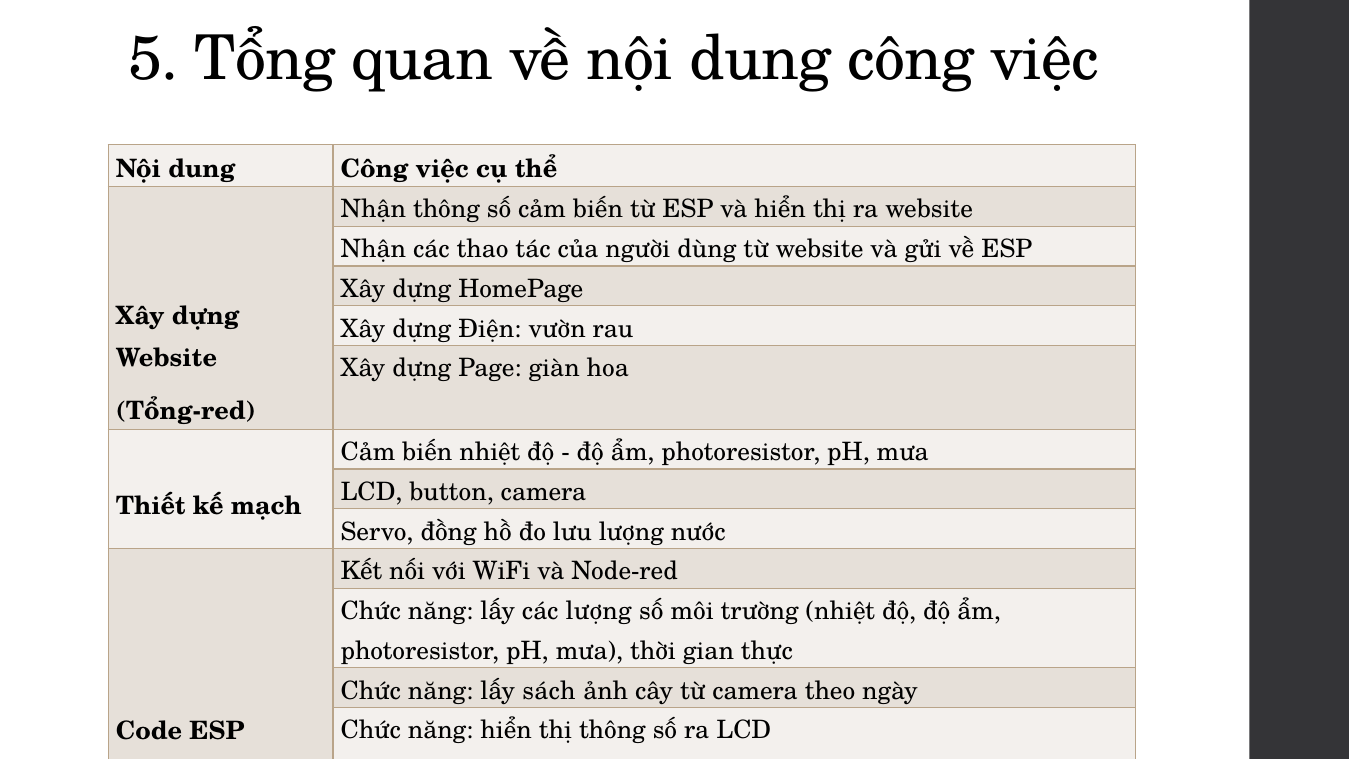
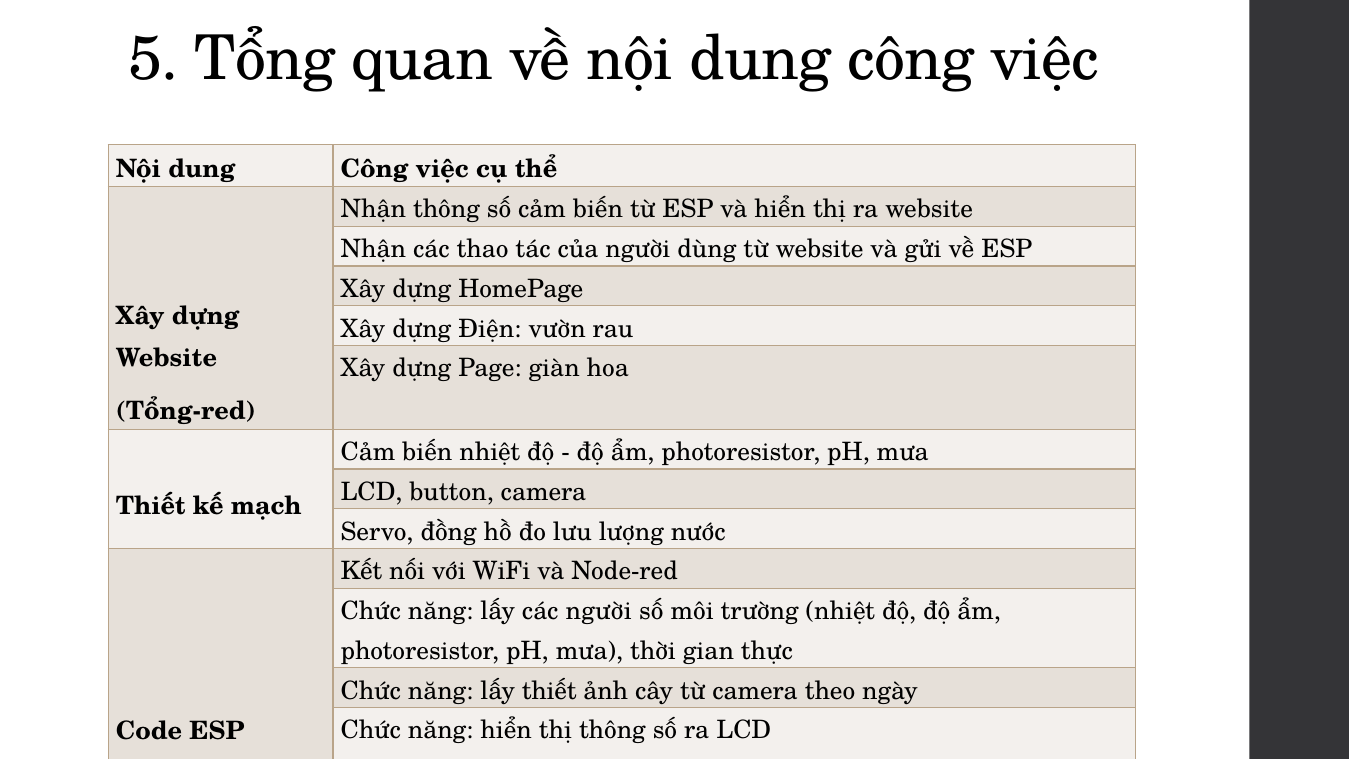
các lượng: lượng -> người
lấy sách: sách -> thiết
